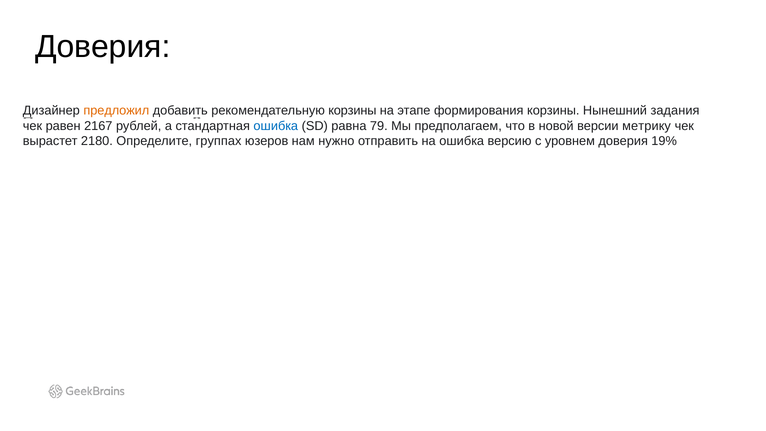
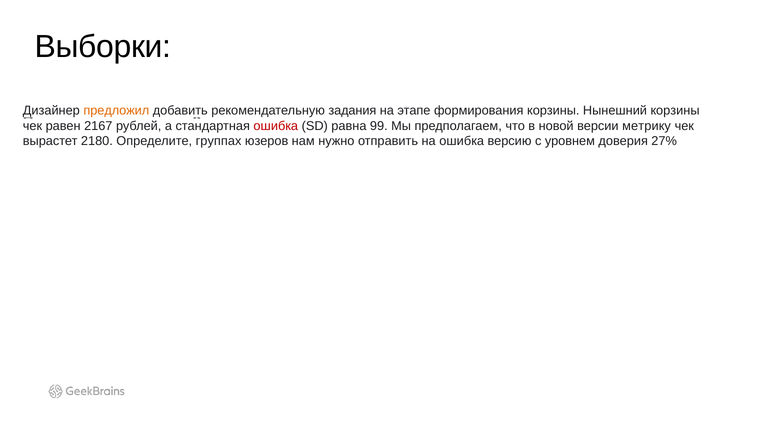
Доверия at (103, 47): Доверия -> Выборки
рекомендательную корзины: корзины -> задания
Нынешний задания: задания -> корзины
ошибка at (276, 126) colour: blue -> red
79: 79 -> 99
19%: 19% -> 27%
